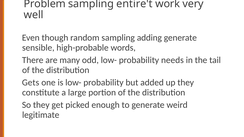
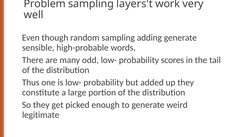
entire't: entire't -> layers't
needs: needs -> scores
Gets: Gets -> Thus
